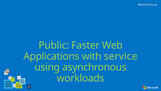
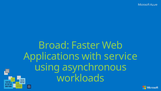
Public: Public -> Broad
